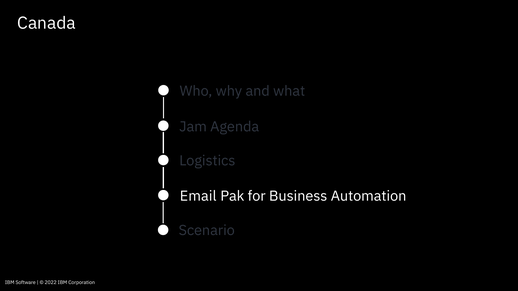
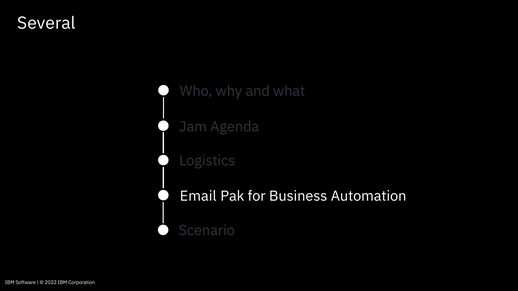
Canada: Canada -> Several
